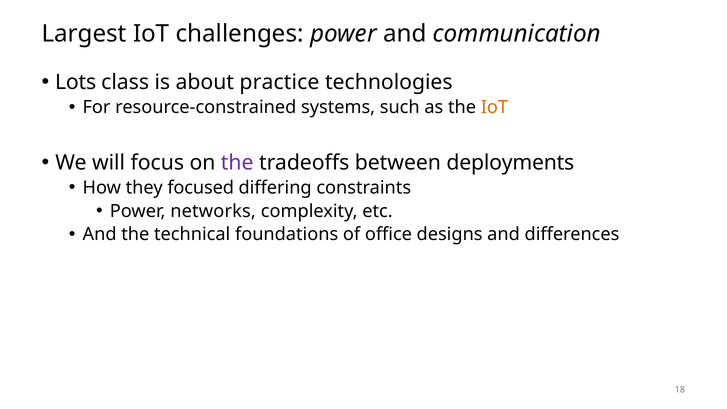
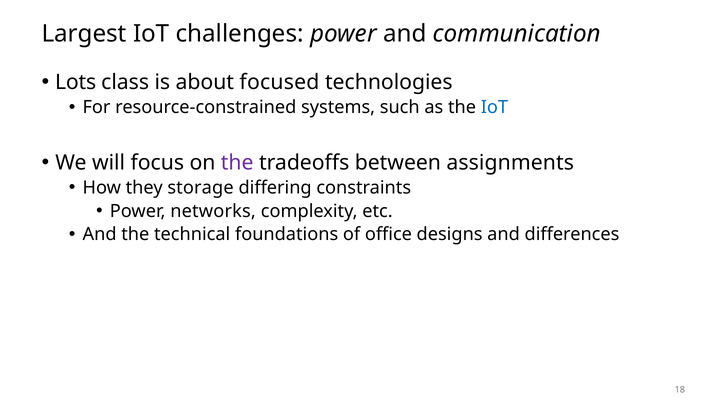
practice: practice -> focused
IoT at (494, 107) colour: orange -> blue
deployments: deployments -> assignments
focused: focused -> storage
